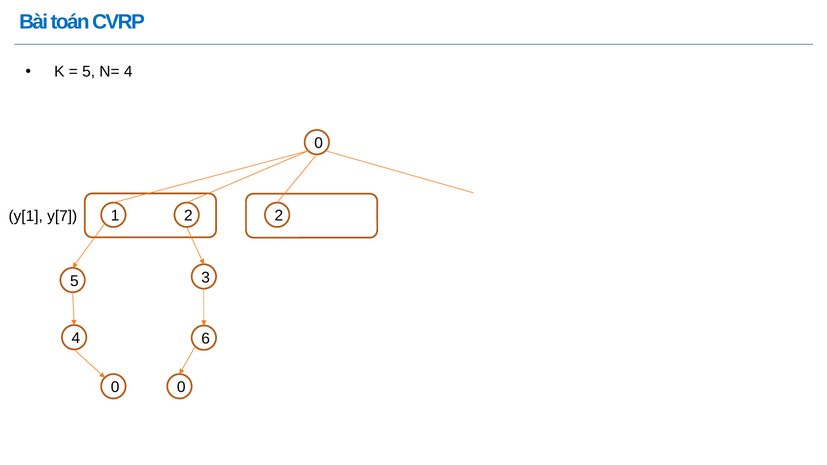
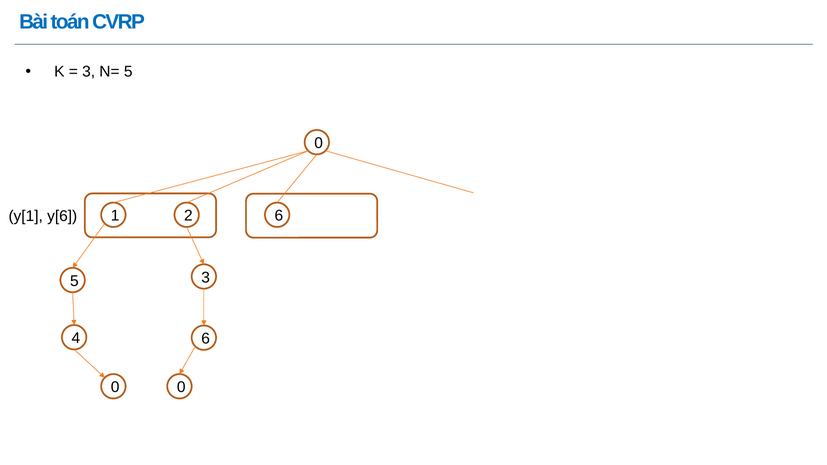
5 at (89, 72): 5 -> 3
N= 4: 4 -> 5
2 2: 2 -> 6
y[7: y[7 -> y[6
